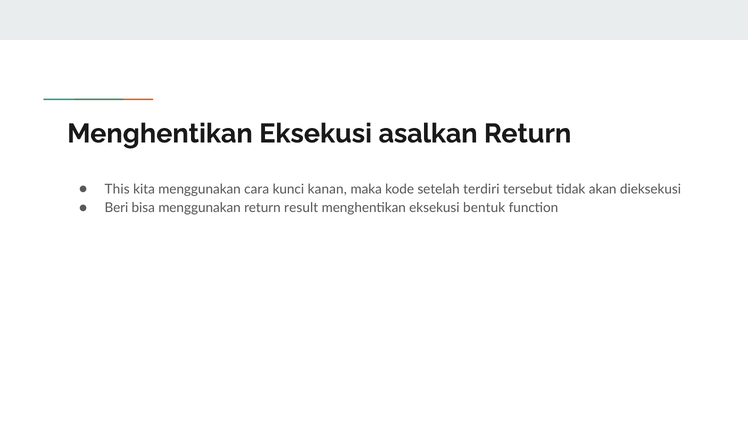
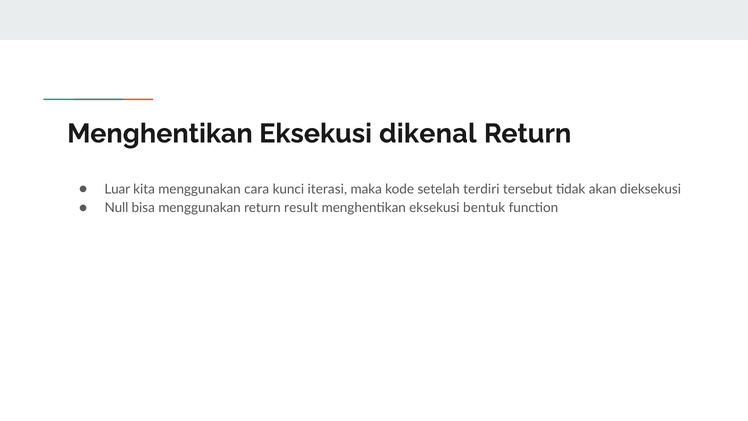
asalkan: asalkan -> dikenal
This: This -> Luar
kanan: kanan -> iterasi
Beri: Beri -> Null
